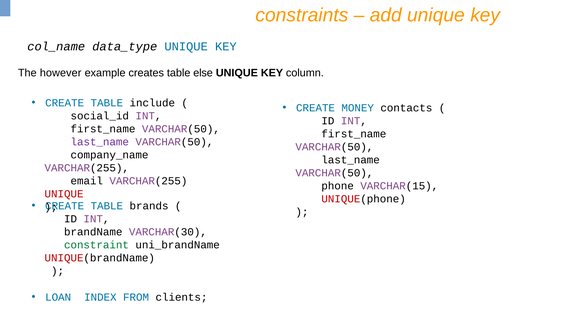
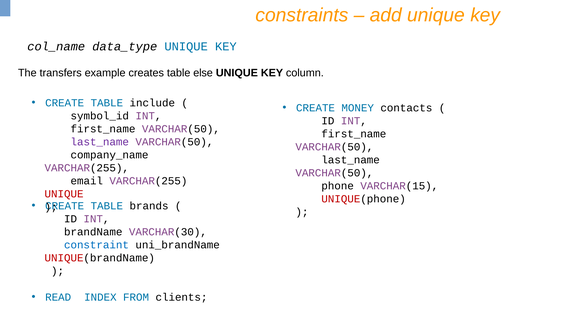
however: however -> transfers
social_id: social_id -> symbol_id
constraint colour: green -> blue
LOAN: LOAN -> READ
